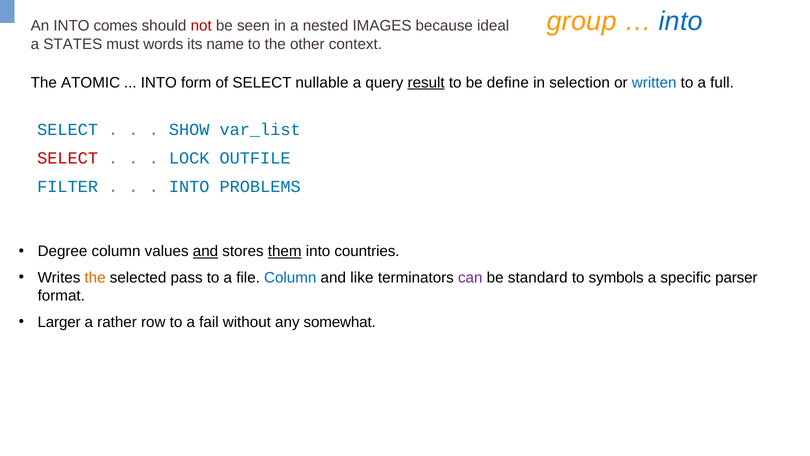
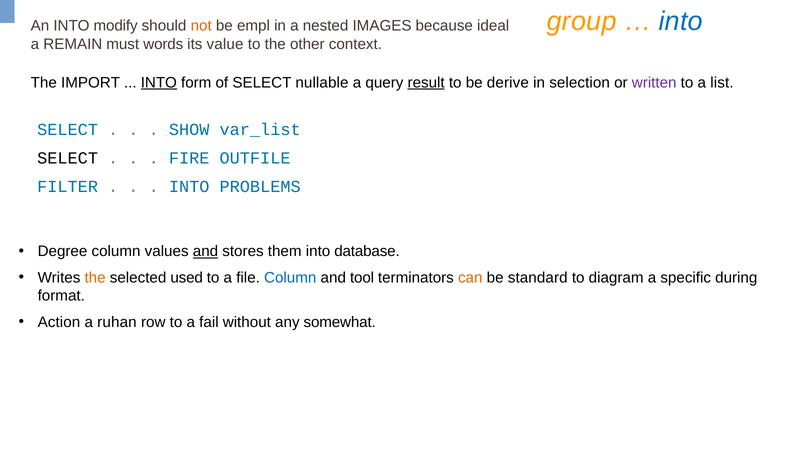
comes: comes -> modify
not colour: red -> orange
seen: seen -> empl
STATES: STATES -> REMAIN
name: name -> value
ATOMIC: ATOMIC -> IMPORT
INTO at (159, 82) underline: none -> present
define: define -> derive
written colour: blue -> purple
full: full -> list
SELECT at (68, 158) colour: red -> black
LOCK: LOCK -> FIRE
them underline: present -> none
countries: countries -> database
pass: pass -> used
like: like -> tool
can colour: purple -> orange
symbols: symbols -> diagram
parser: parser -> during
Larger: Larger -> Action
rather: rather -> ruhan
